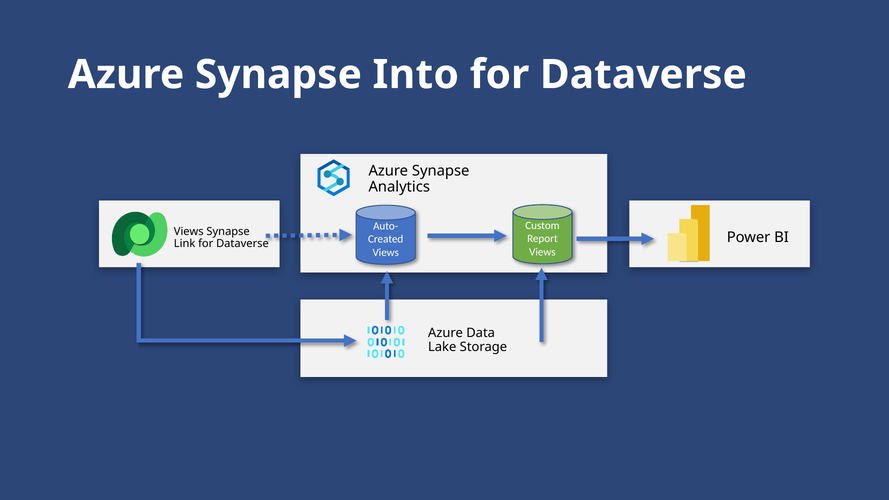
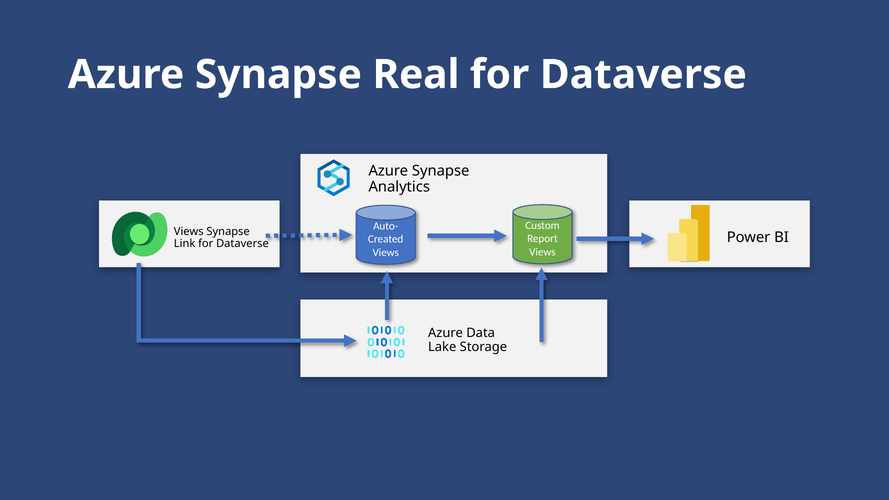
Into: Into -> Real
